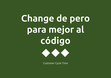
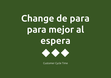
de pero: pero -> para
código: código -> espera
